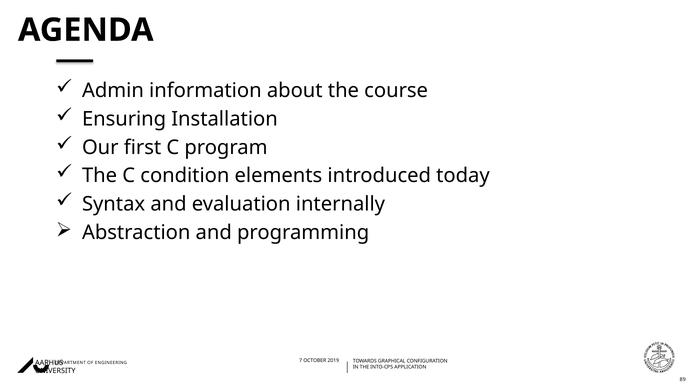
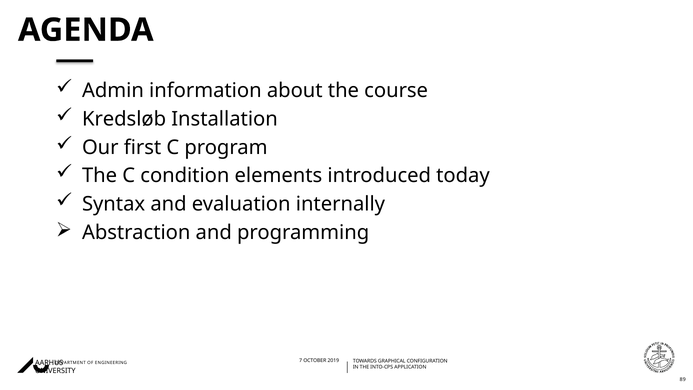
Ensuring: Ensuring -> Kredsløb
